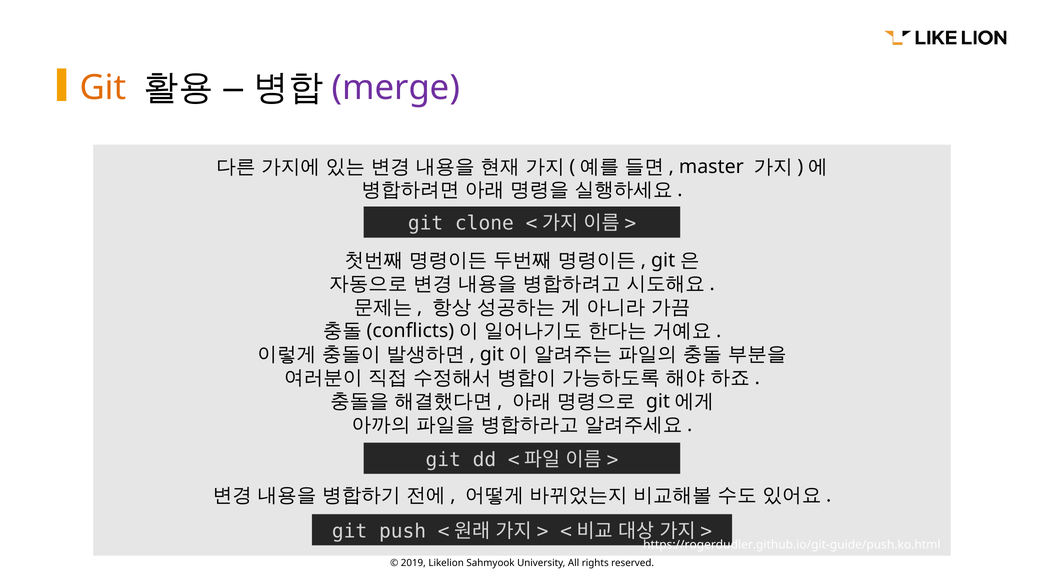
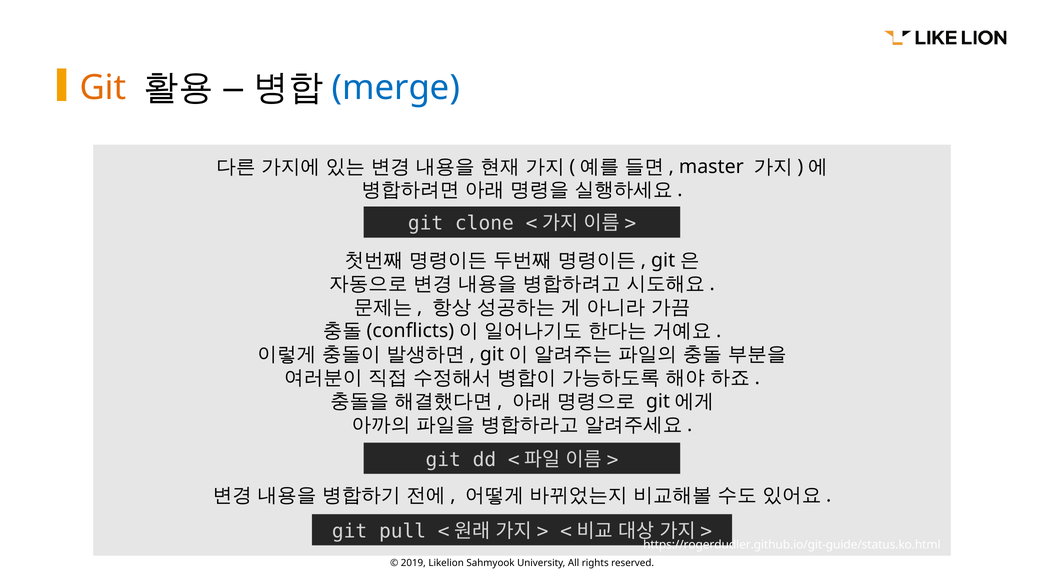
merge colour: purple -> blue
push: push -> pull
https://rogerdudler.github.io/git-guide/push.ko.html: https://rogerdudler.github.io/git-guide/push.ko.html -> https://rogerdudler.github.io/git-guide/status.ko.html
